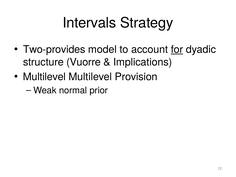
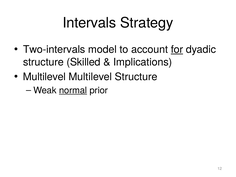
Two-provides: Two-provides -> Two-intervals
Vuorre: Vuorre -> Skilled
Multilevel Provision: Provision -> Structure
normal underline: none -> present
